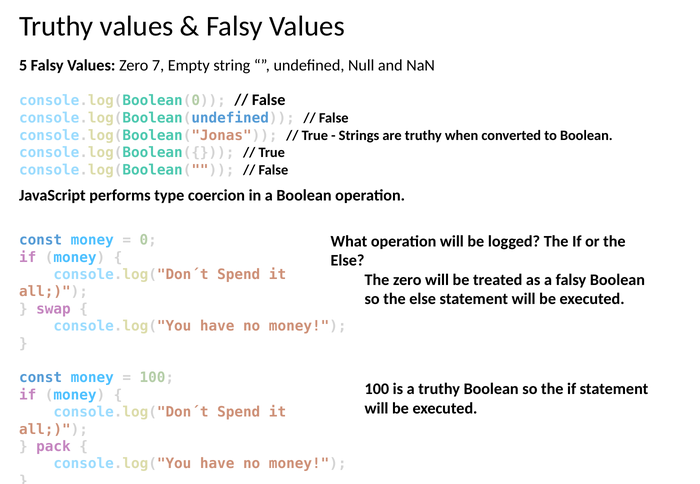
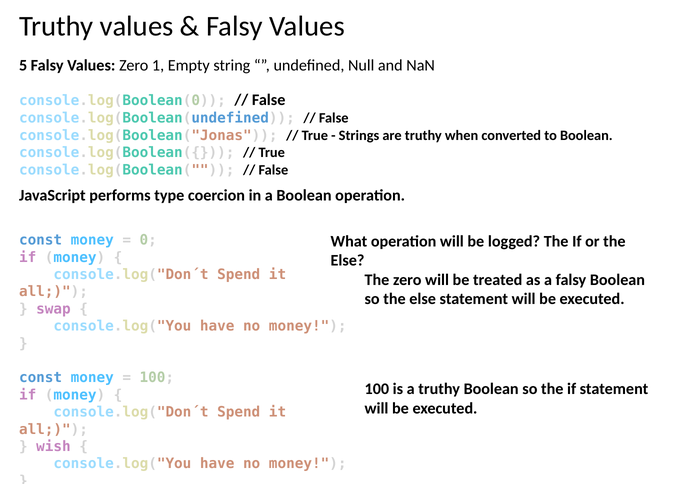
7: 7 -> 1
pack: pack -> wish
